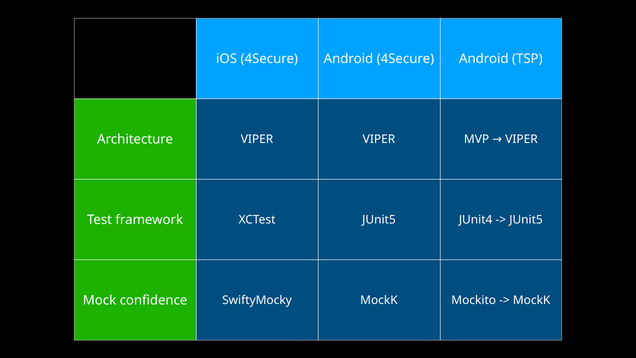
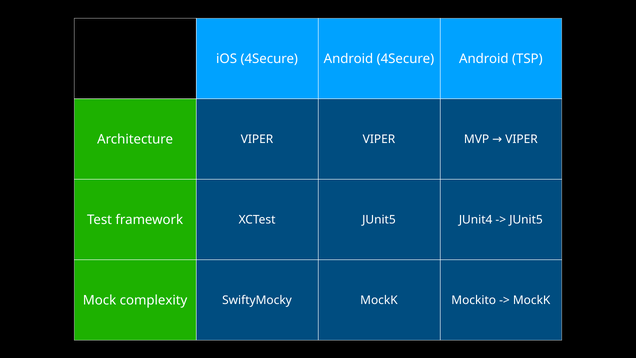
confidence: confidence -> complexity
